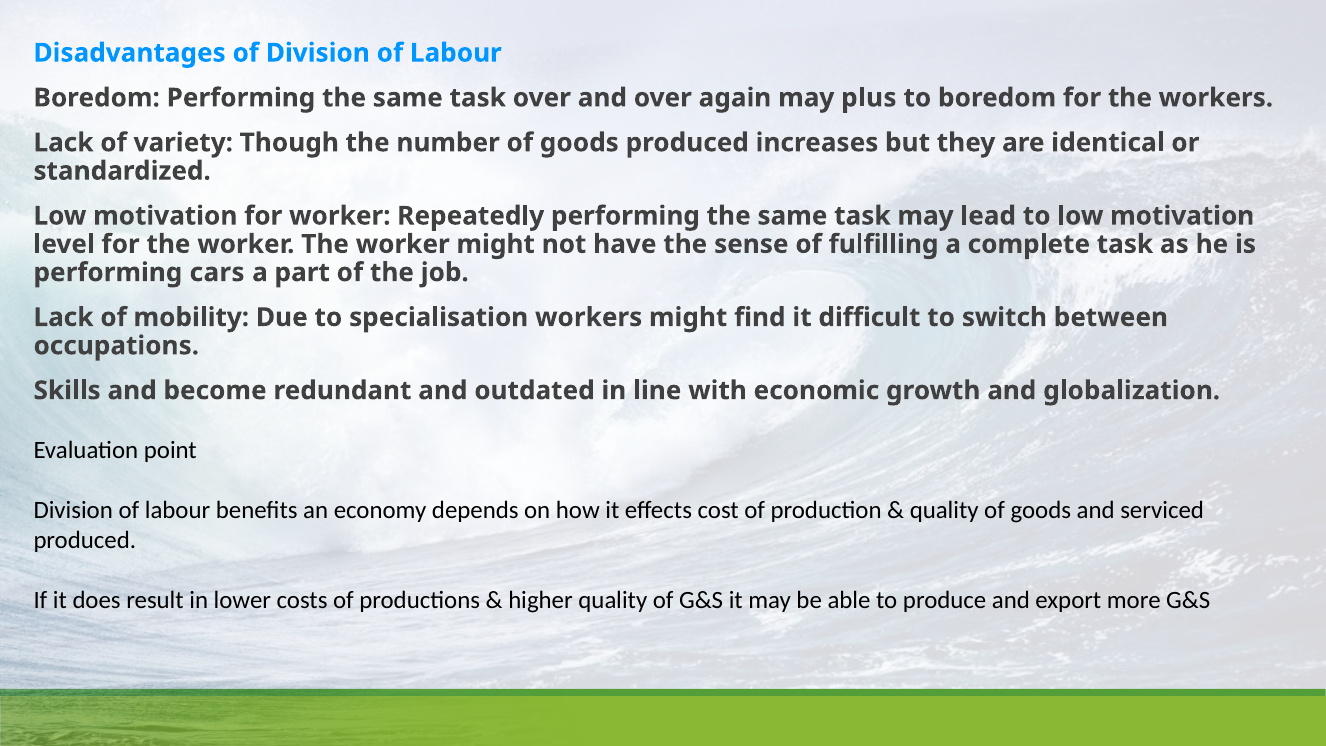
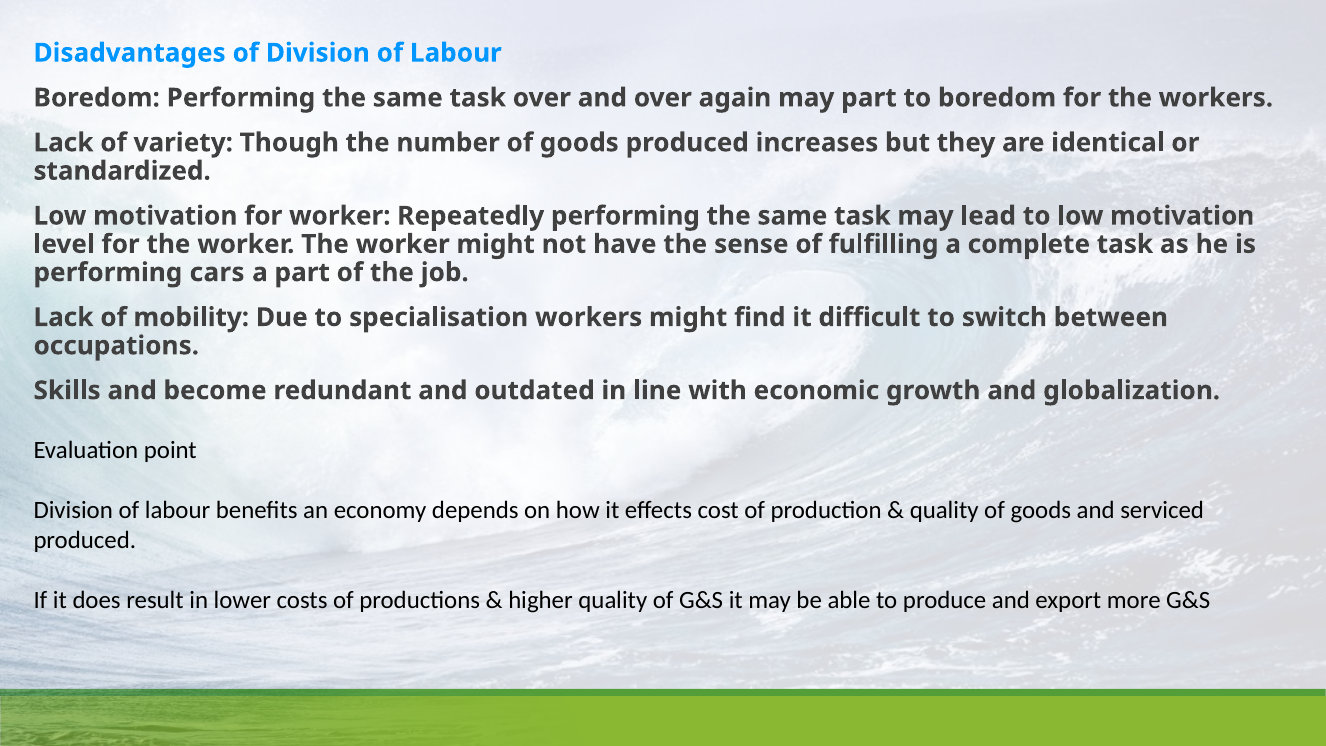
may plus: plus -> part
